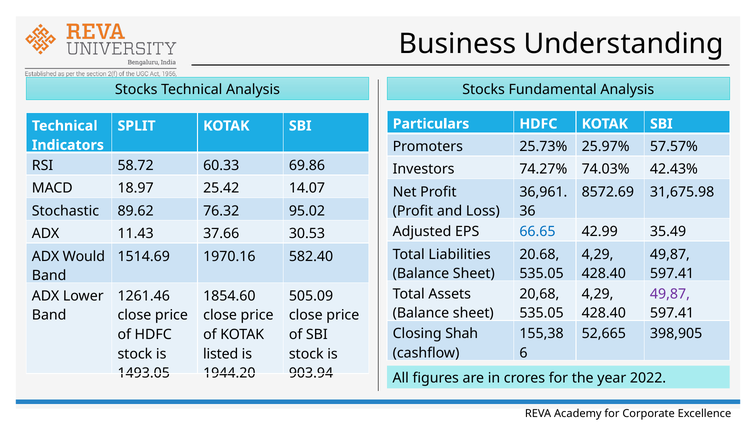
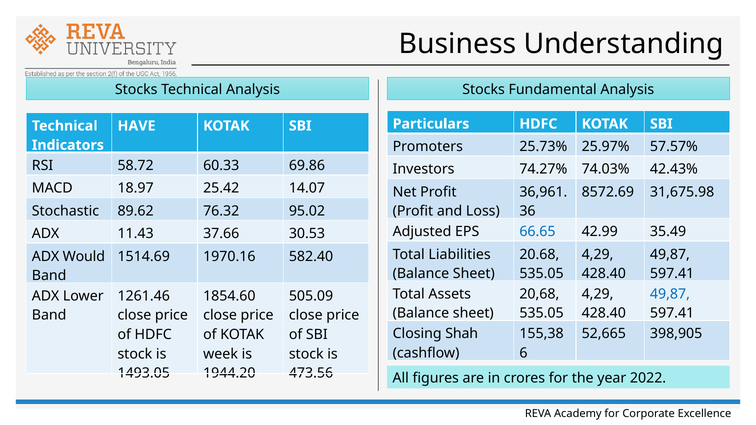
SPLIT: SPLIT -> HAVE
49,87 at (670, 294) colour: purple -> blue
listed: listed -> week
903.94: 903.94 -> 473.56
